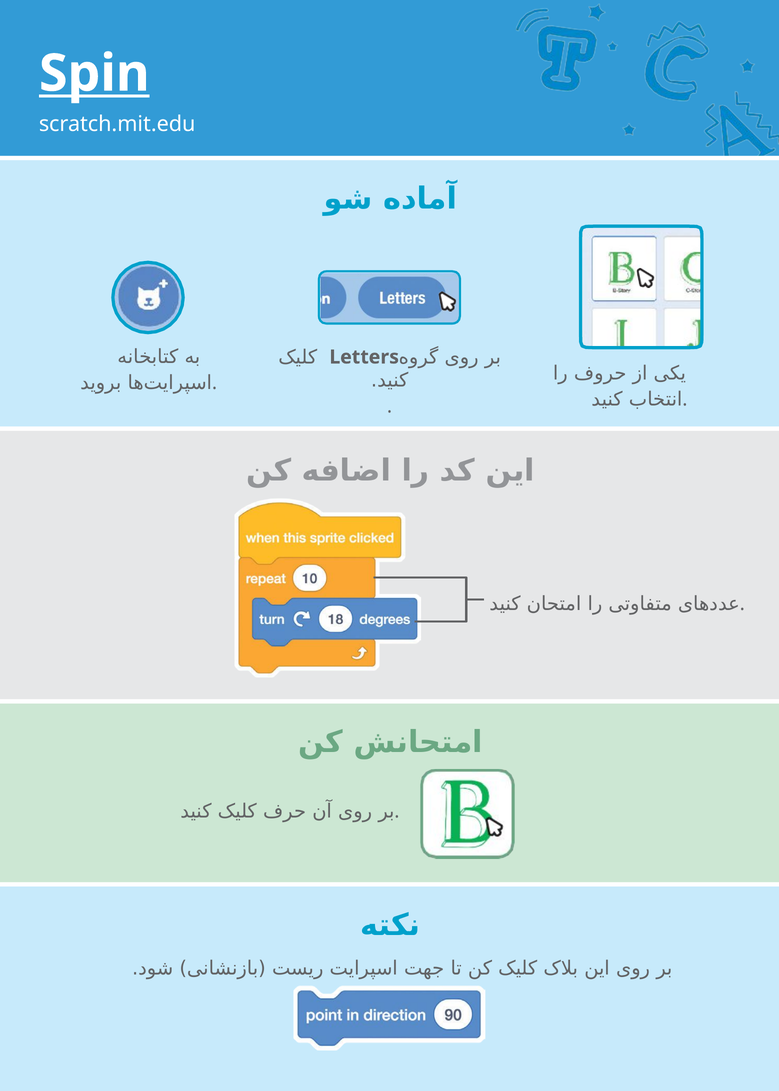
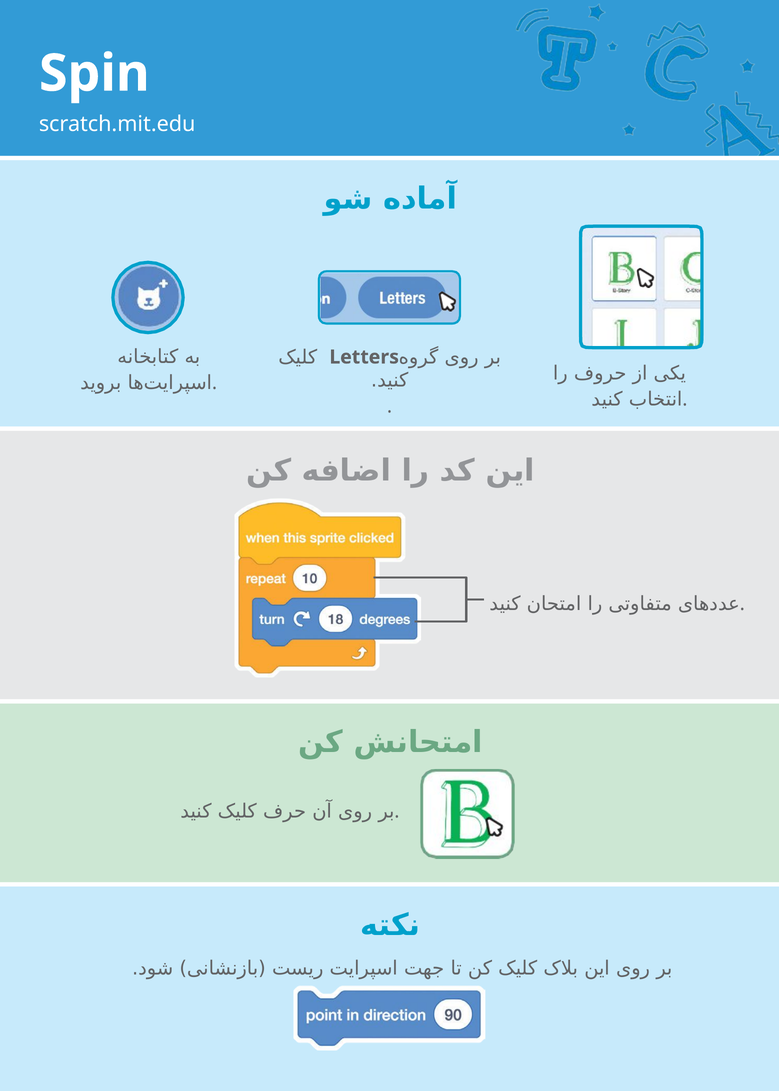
Spin underline: present -> none
